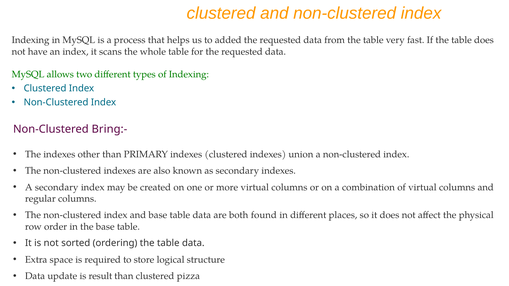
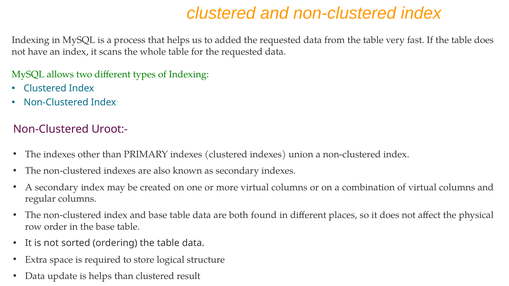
Bring:-: Bring:- -> Uroot:-
is result: result -> helps
pizza: pizza -> result
